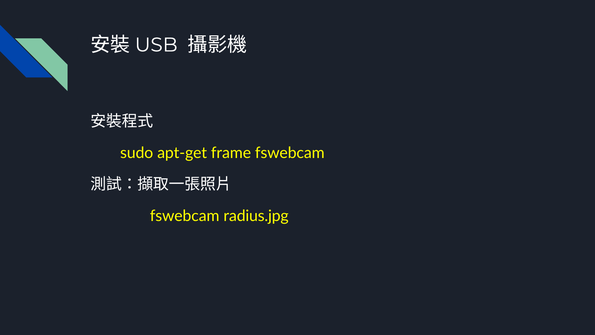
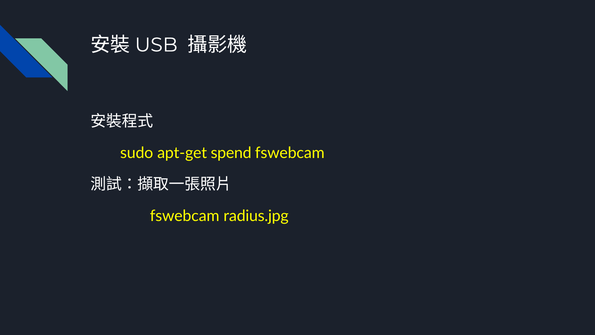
frame: frame -> spend
